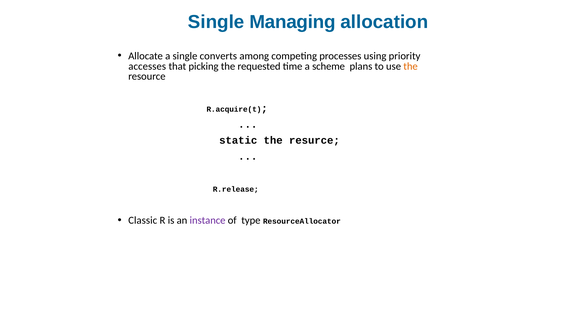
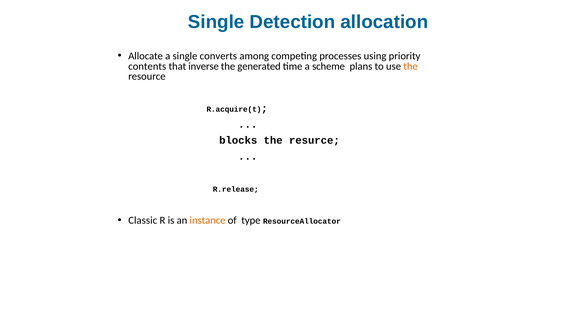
Managing: Managing -> Detection
accesses: accesses -> contents
picking: picking -> inverse
requested: requested -> generated
static: static -> blocks
instance colour: purple -> orange
